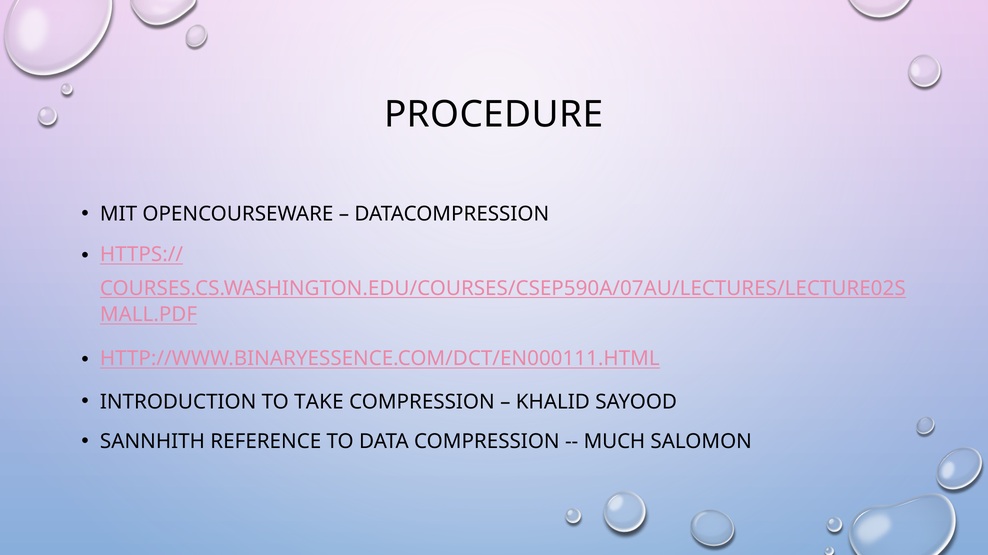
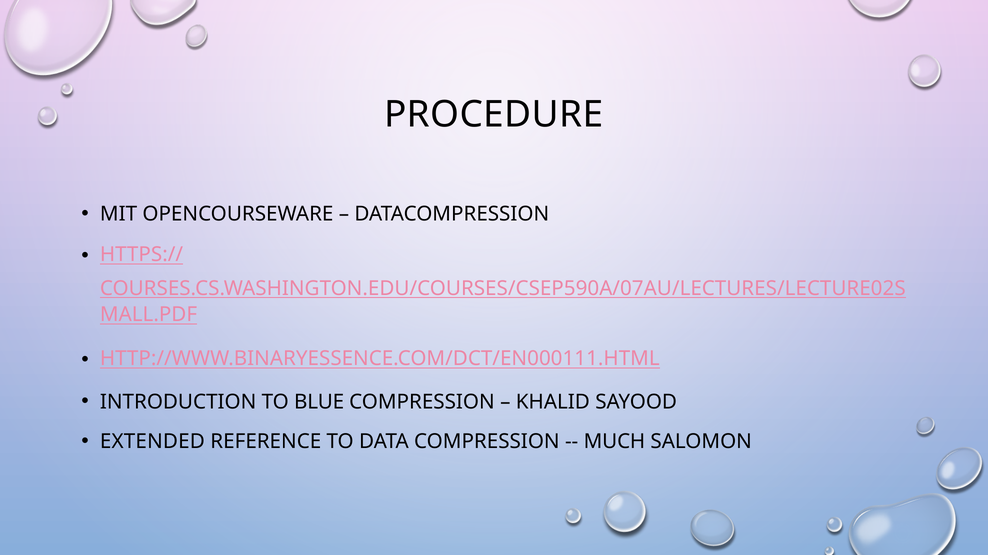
TAKE: TAKE -> BLUE
SANNHITH: SANNHITH -> EXTENDED
